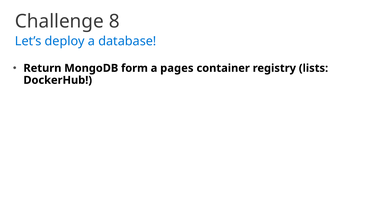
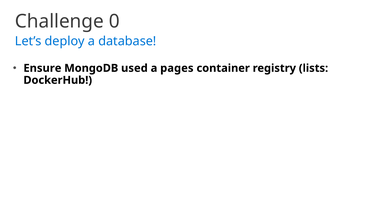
8: 8 -> 0
Return: Return -> Ensure
form: form -> used
